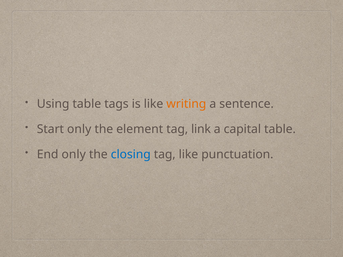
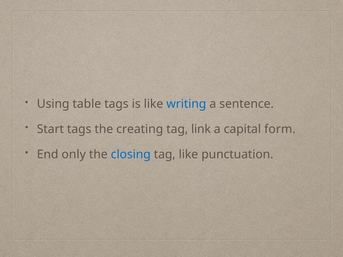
writing colour: orange -> blue
Start only: only -> tags
element: element -> creating
capital table: table -> form
